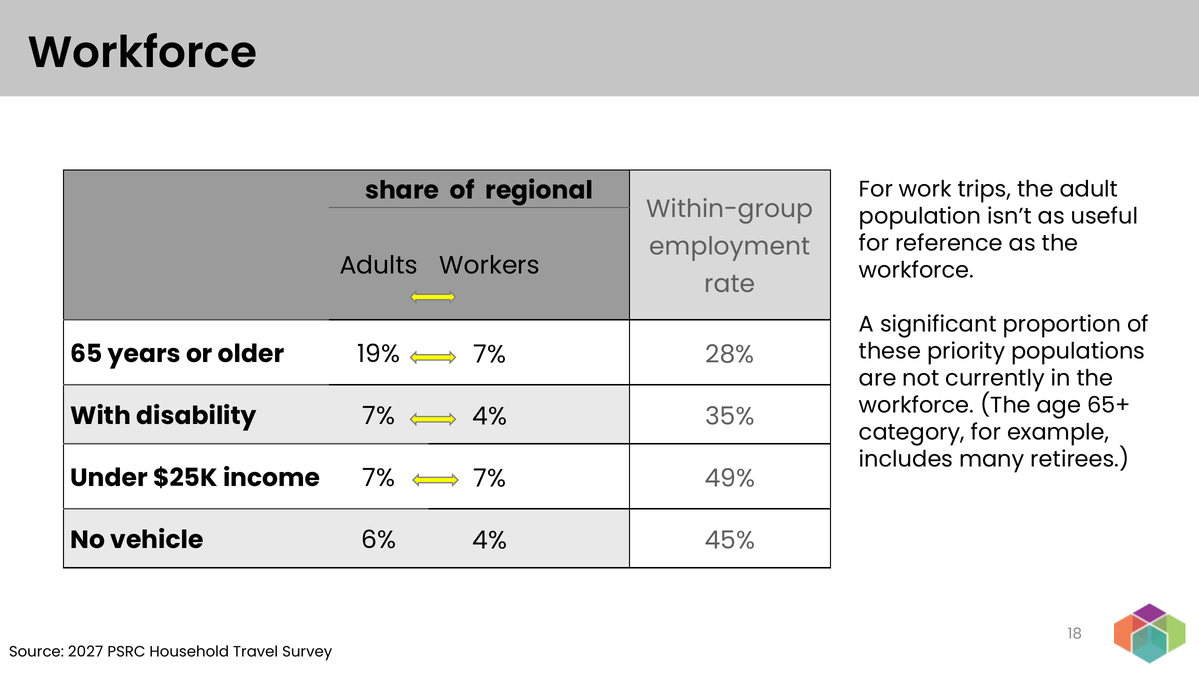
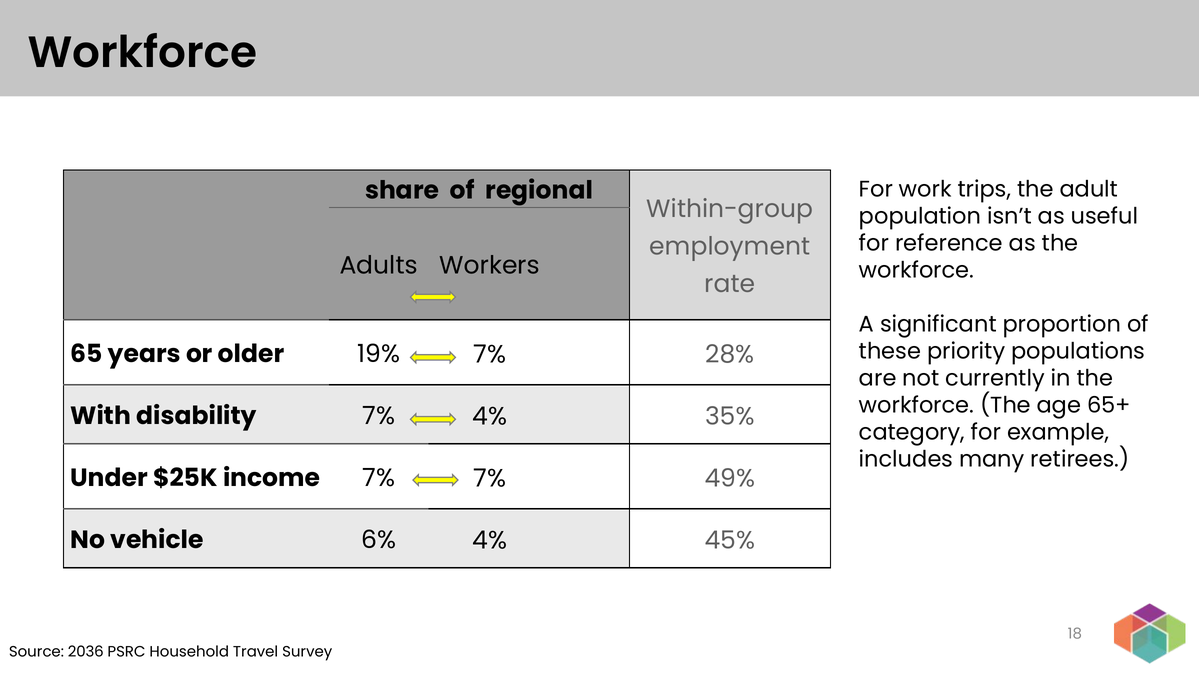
2027: 2027 -> 2036
